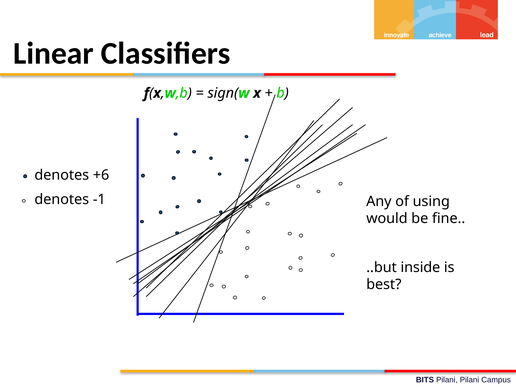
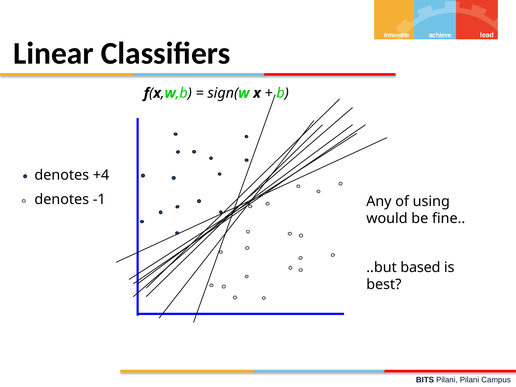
+6: +6 -> +4
inside: inside -> based
